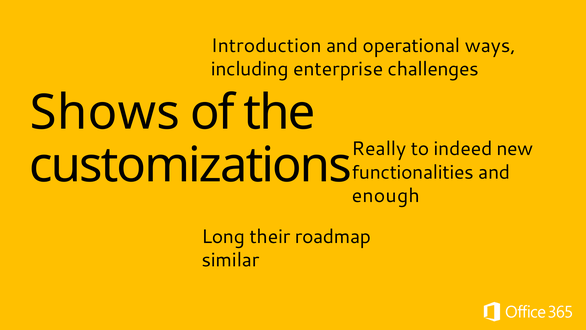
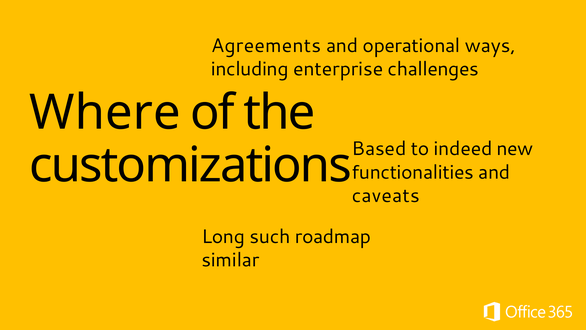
Introduction: Introduction -> Agreements
Shows: Shows -> Where
Really: Really -> Based
enough: enough -> caveats
their: their -> such
